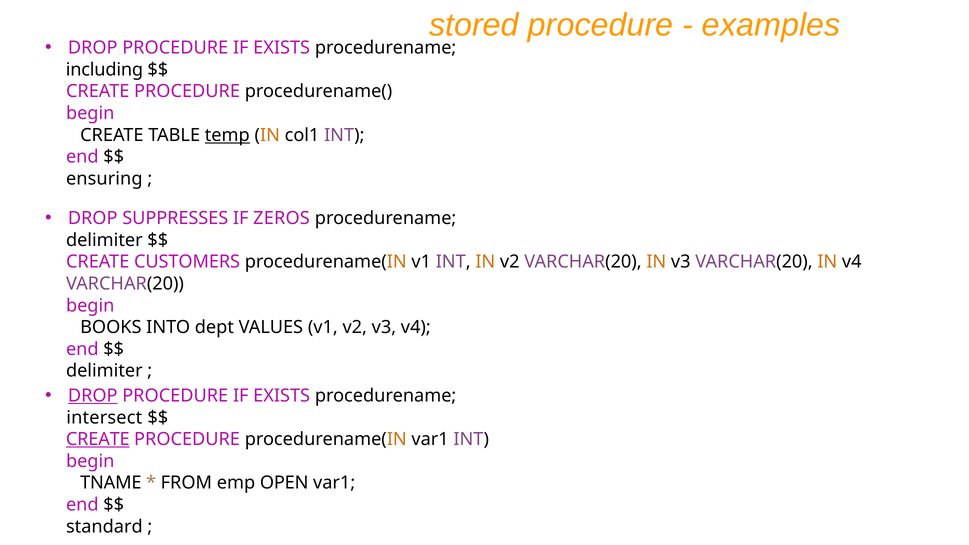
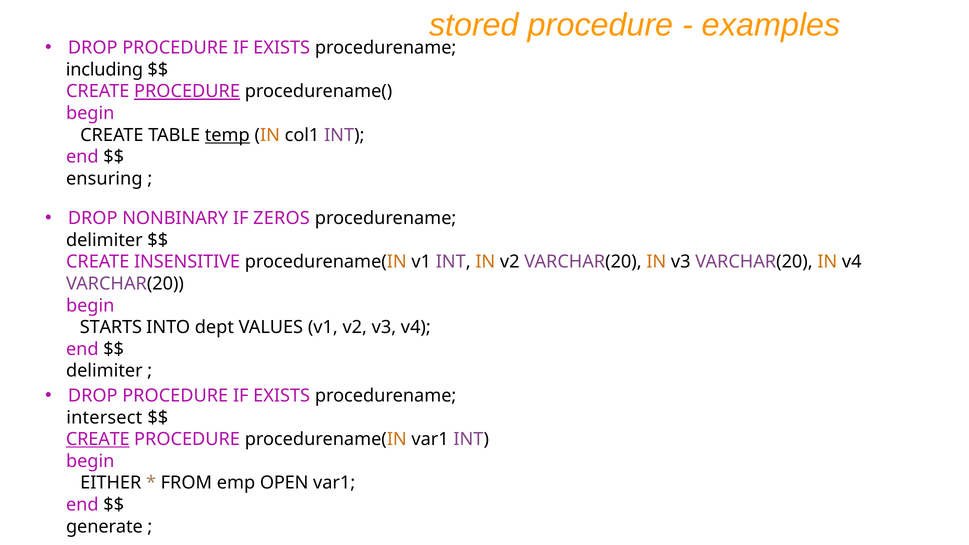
PROCEDURE at (187, 91) underline: none -> present
SUPPRESSES: SUPPRESSES -> NONBINARY
CUSTOMERS: CUSTOMERS -> INSENSITIVE
BOOKS: BOOKS -> STARTS
DROP at (93, 396) underline: present -> none
TNAME: TNAME -> EITHER
standard: standard -> generate
